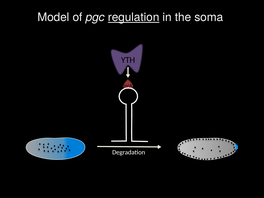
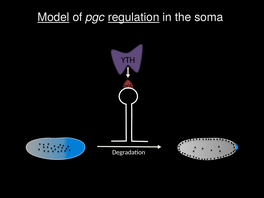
Model underline: none -> present
